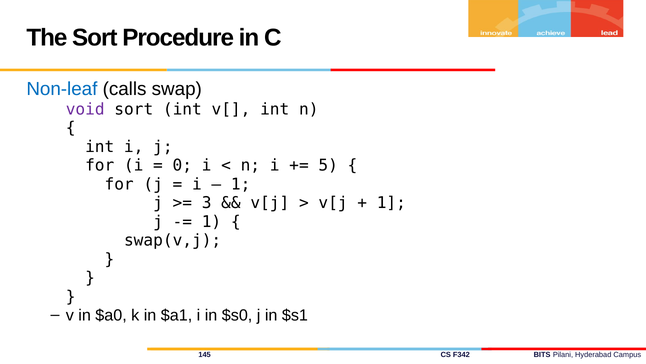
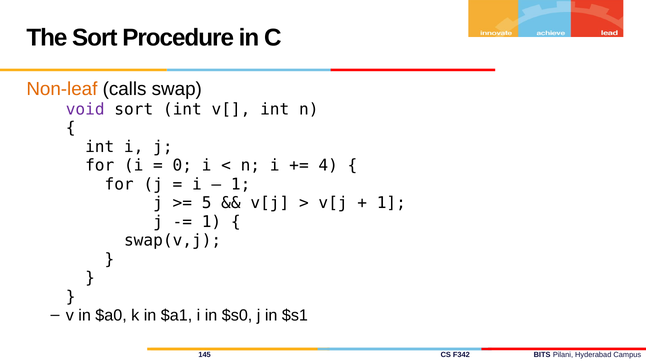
Non-leaf colour: blue -> orange
5: 5 -> 4
3: 3 -> 5
